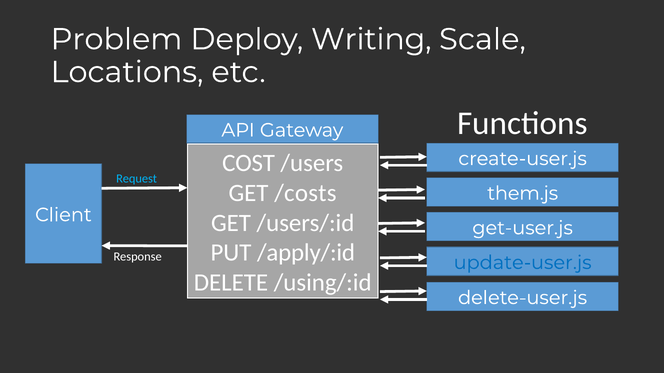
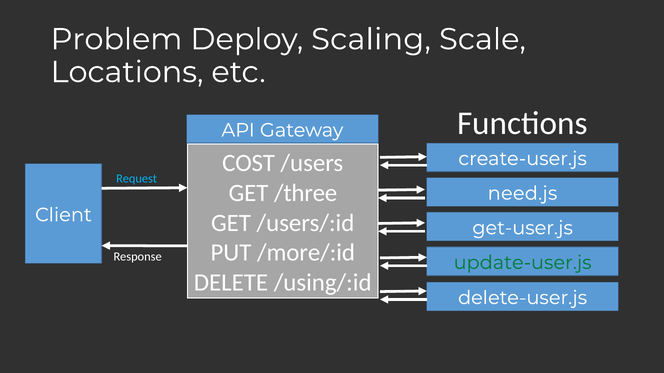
Writing: Writing -> Scaling
/costs: /costs -> /three
them.js: them.js -> need.js
/apply/:id: /apply/:id -> /more/:id
update-user.js colour: blue -> green
